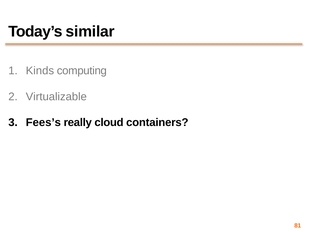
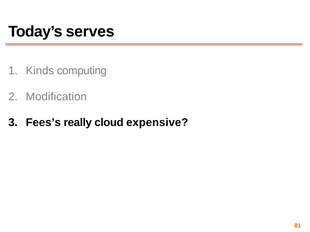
similar: similar -> serves
Virtualizable: Virtualizable -> Modification
containers: containers -> expensive
